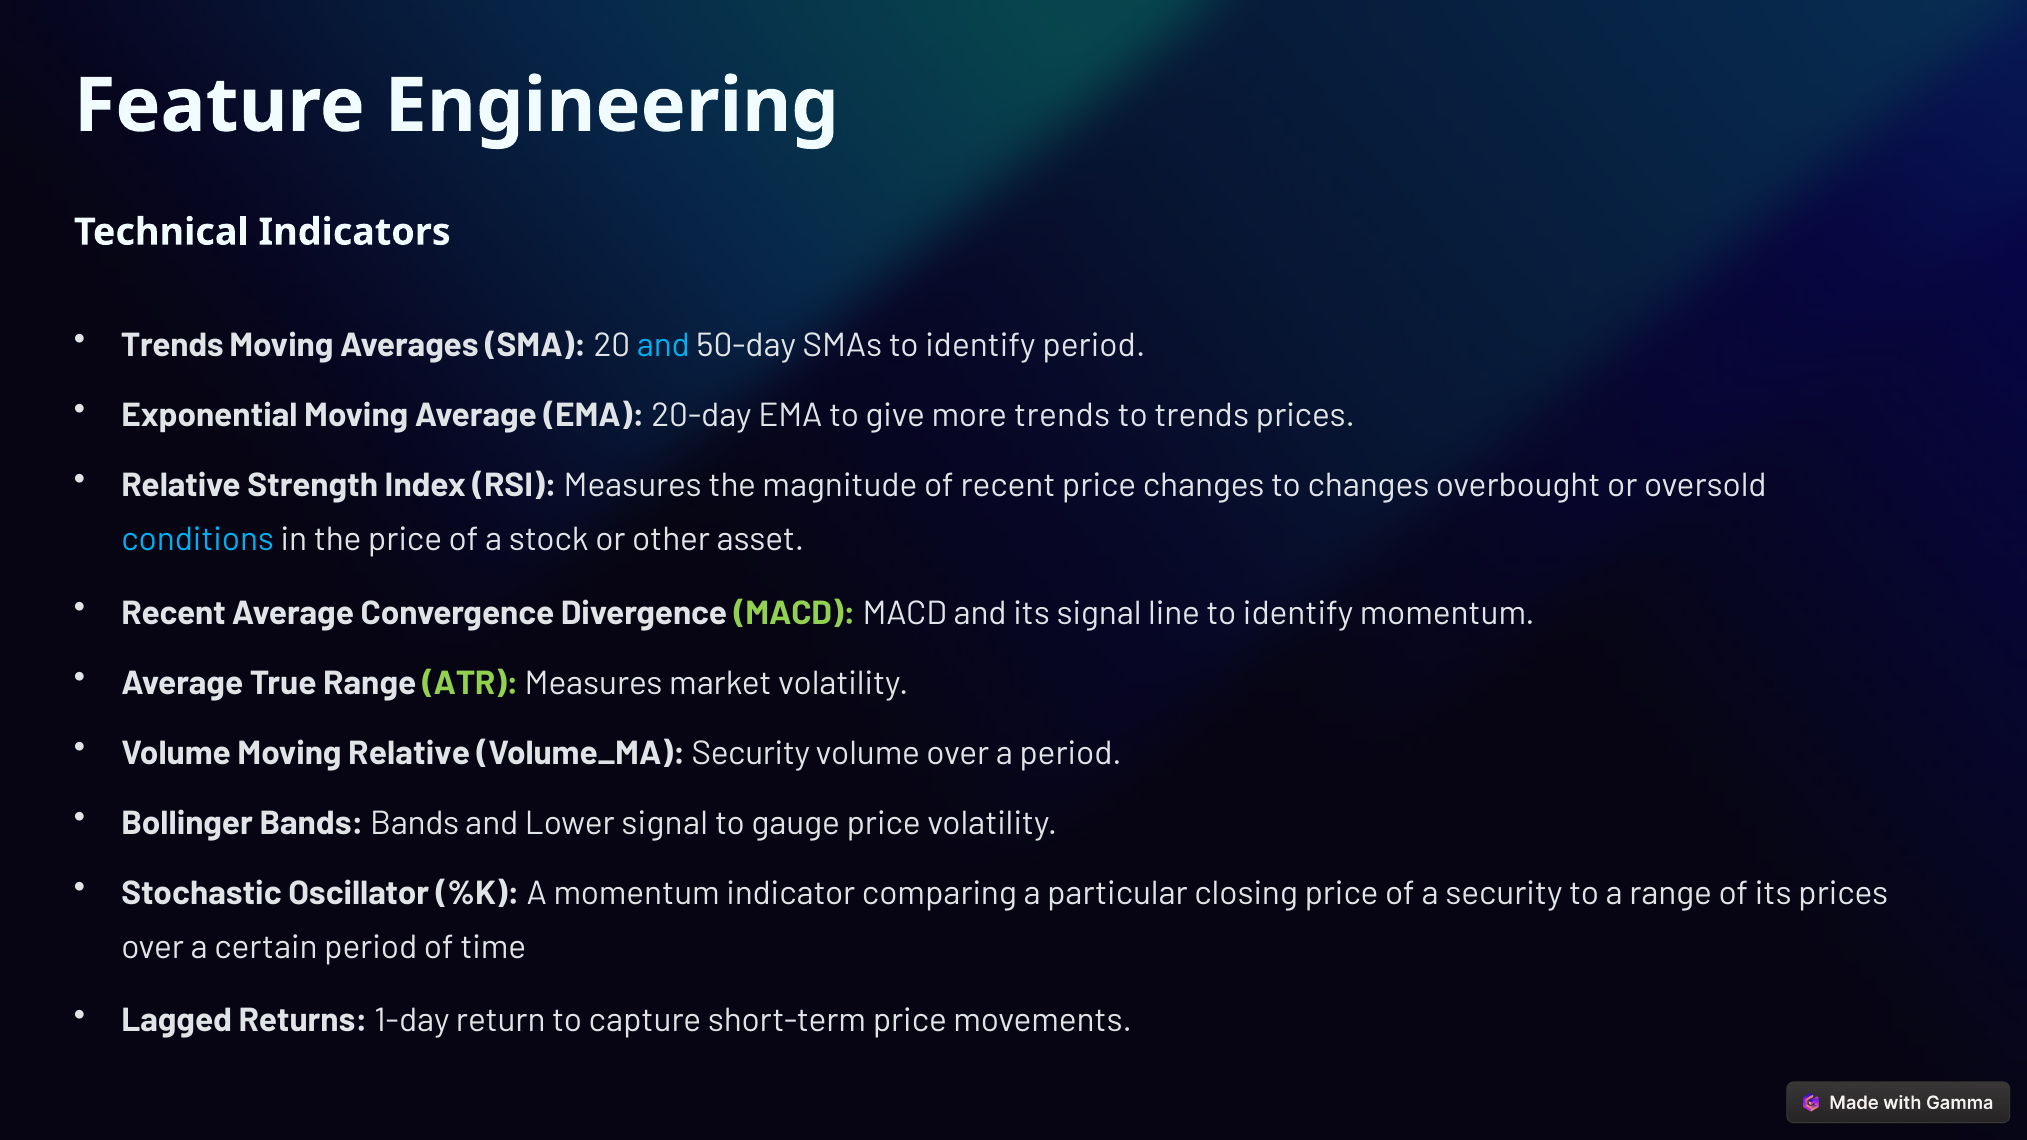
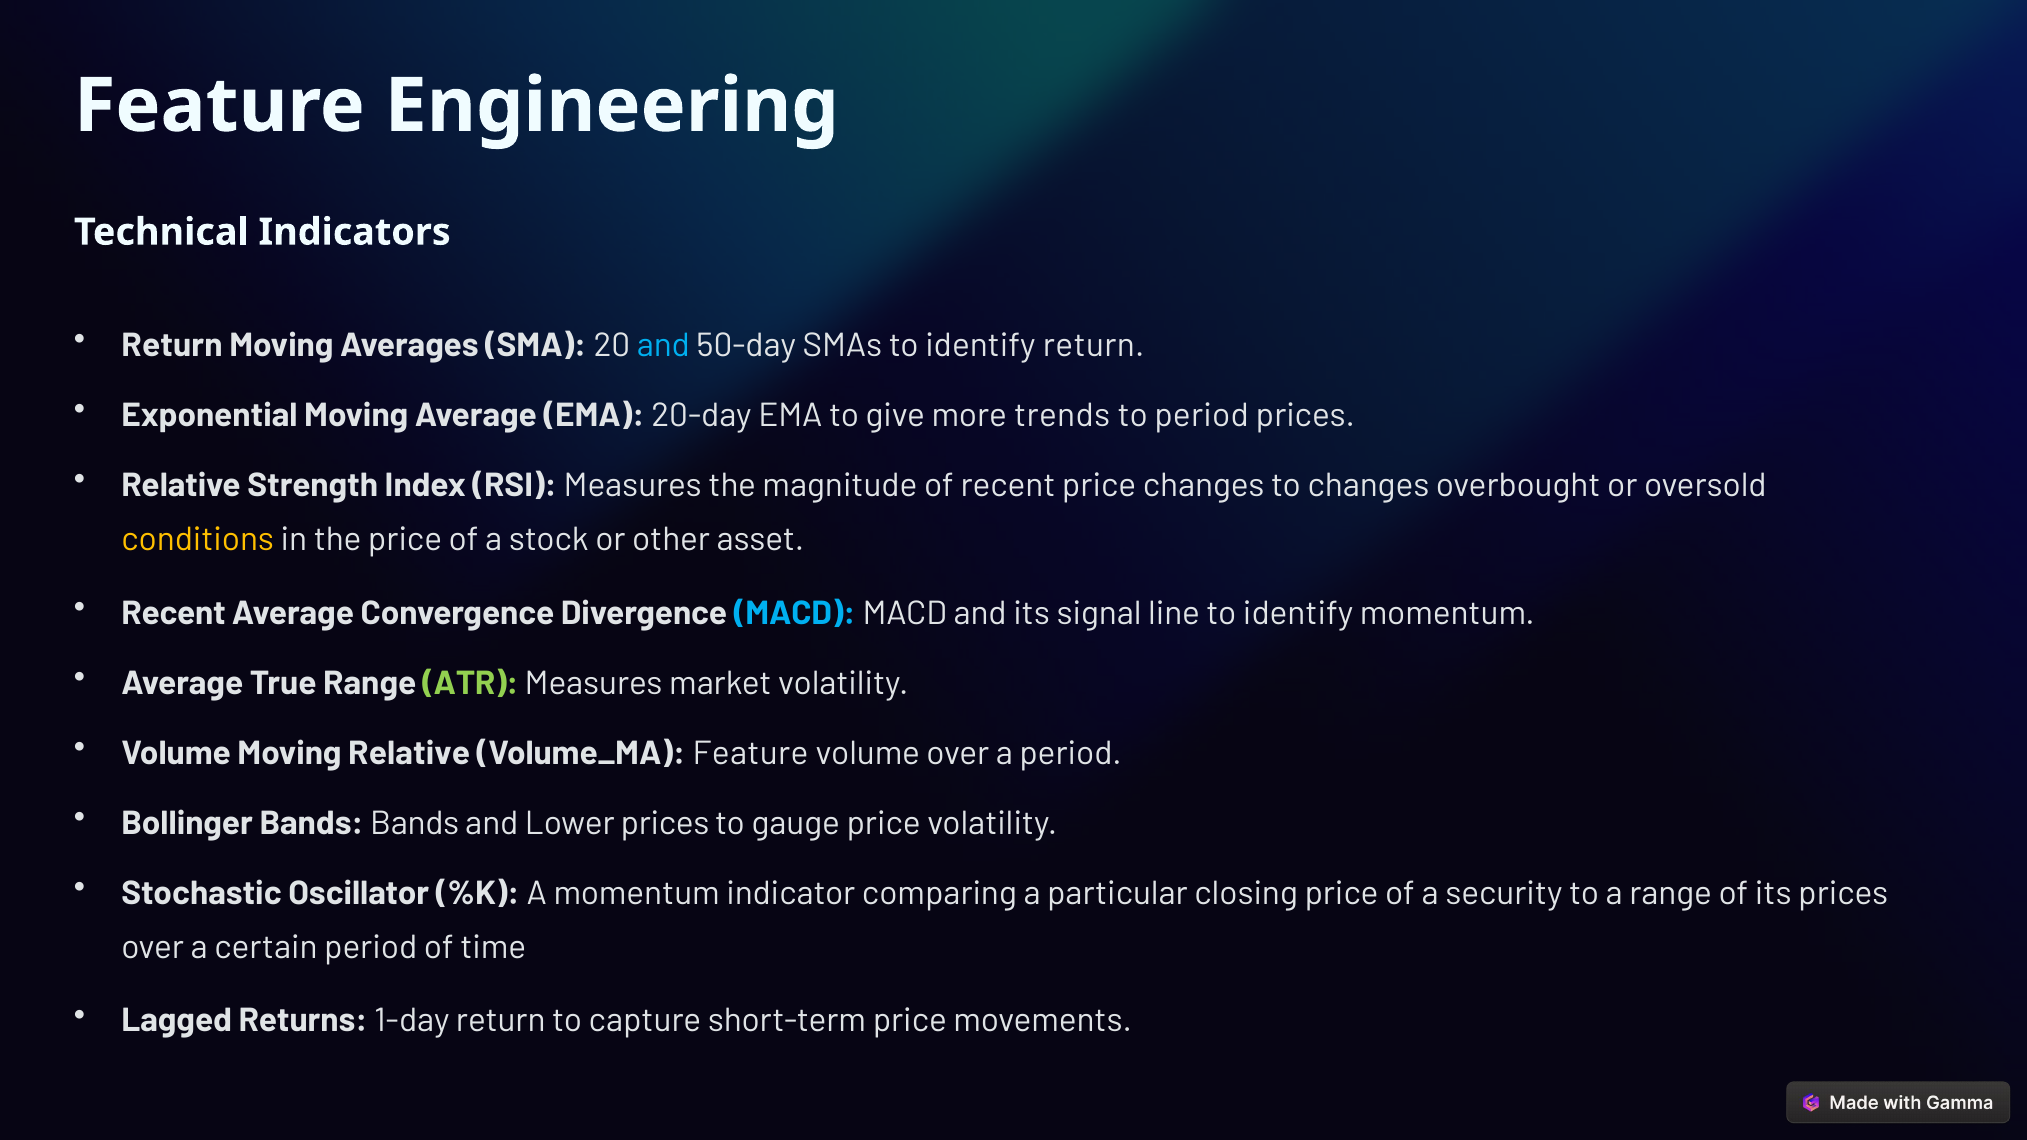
Trends at (172, 345): Trends -> Return
identify period: period -> return
to trends: trends -> period
conditions colour: light blue -> yellow
MACD at (795, 613) colour: light green -> light blue
Volume_MA Security: Security -> Feature
Lower signal: signal -> prices
